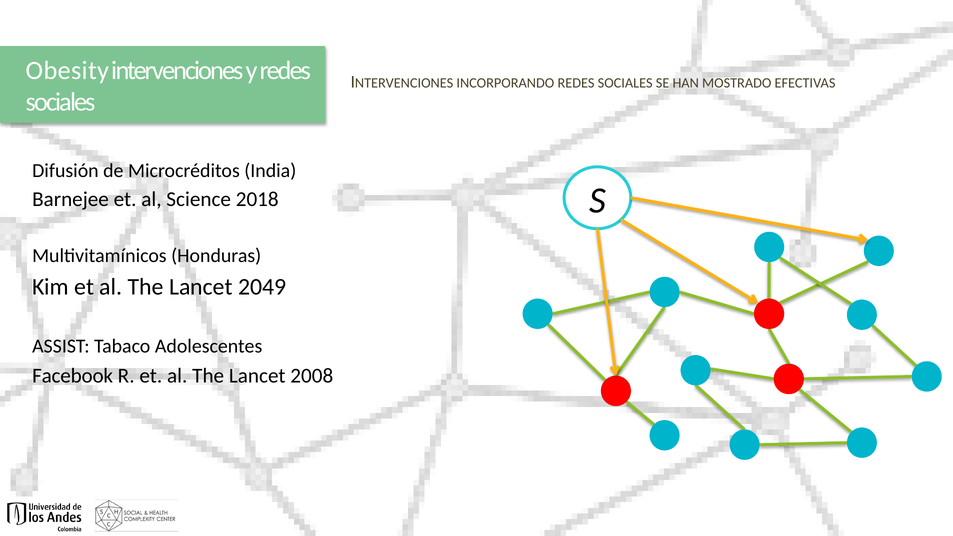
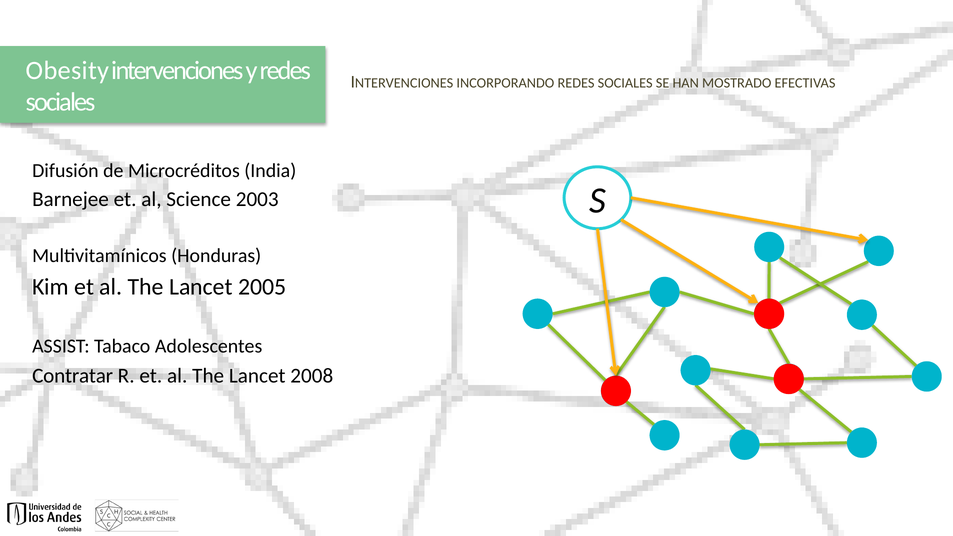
2018: 2018 -> 2003
2049: 2049 -> 2005
Facebook: Facebook -> Contratar
